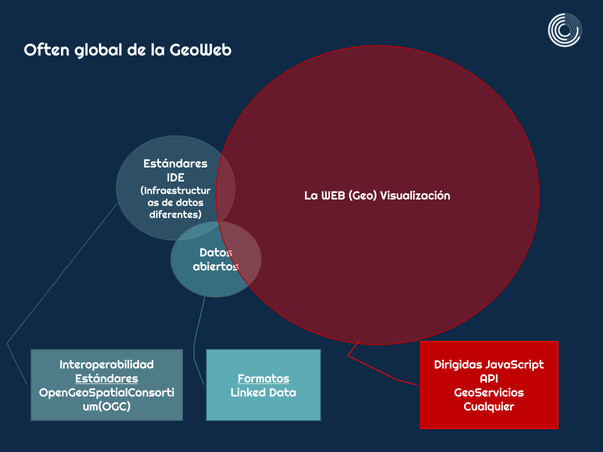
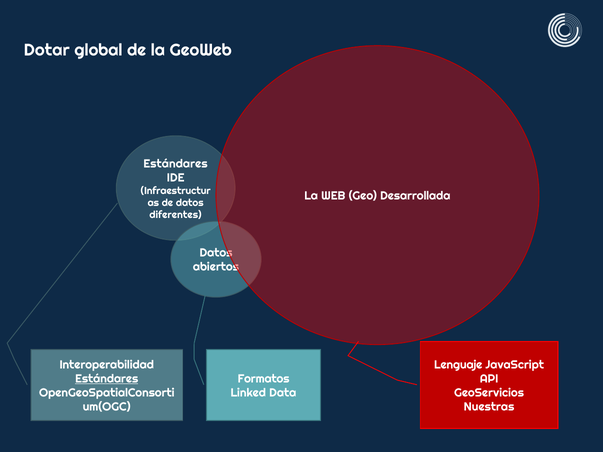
Often: Often -> Dotar
Visualización: Visualización -> Desarrollada
Dirigidas: Dirigidas -> Lenguaje
Formatos underline: present -> none
Cualquier: Cualquier -> Nuestras
